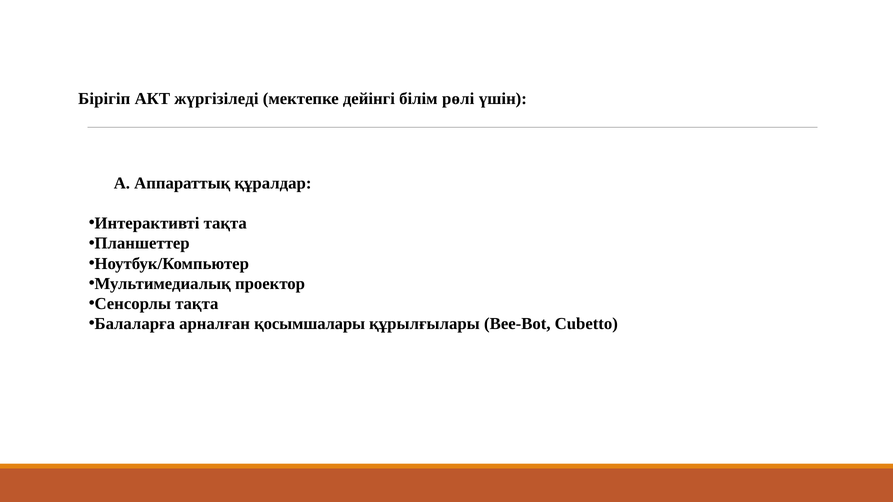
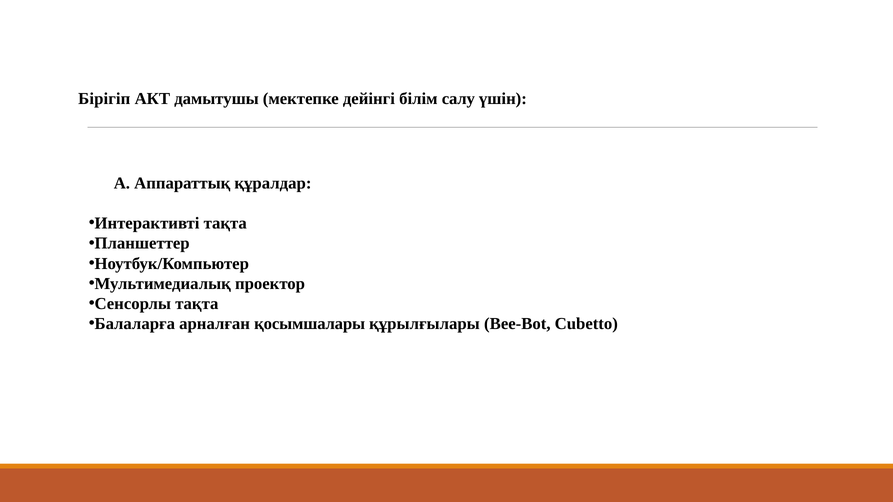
жүргізіледі: жүргізіледі -> дамытушы
рөлі: рөлі -> салу
